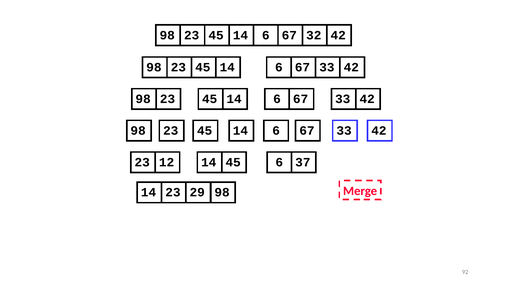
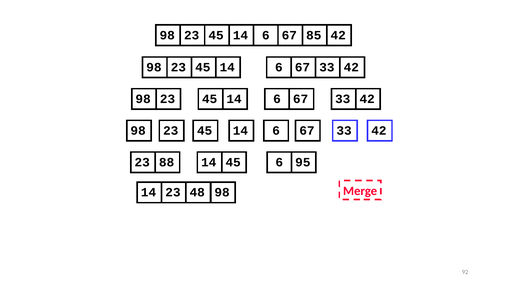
32: 32 -> 85
12: 12 -> 88
37: 37 -> 95
29: 29 -> 48
